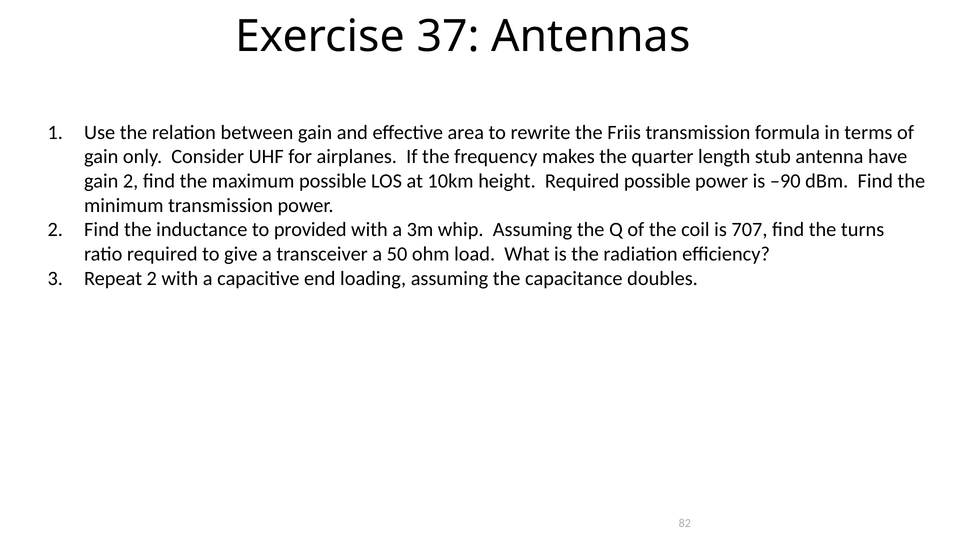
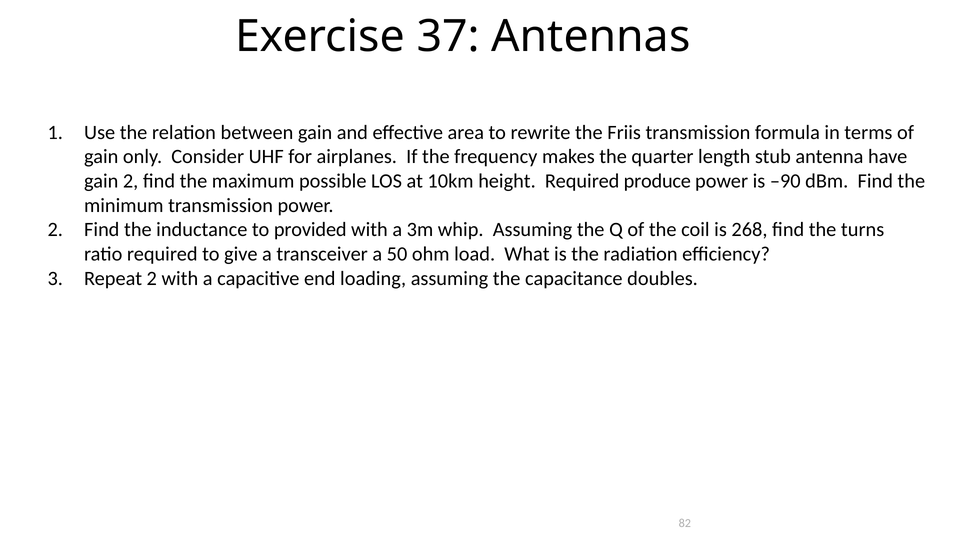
Required possible: possible -> produce
707: 707 -> 268
